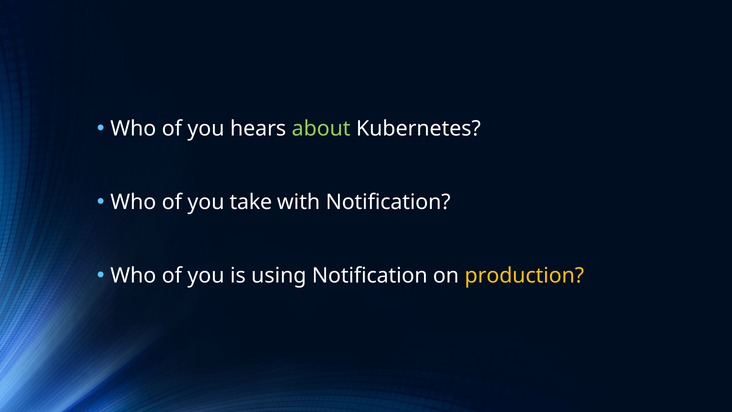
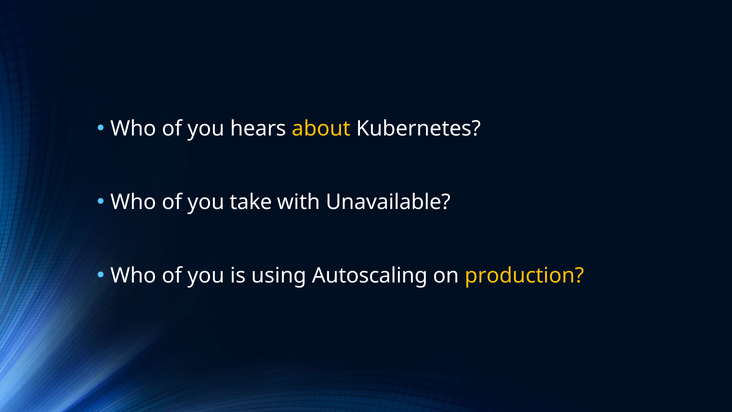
about colour: light green -> yellow
with Notification: Notification -> Unavailable
using Notification: Notification -> Autoscaling
